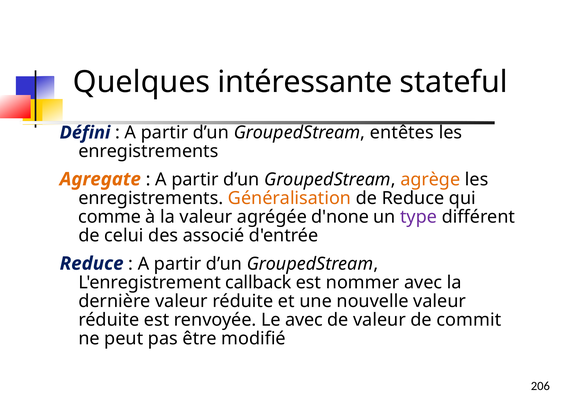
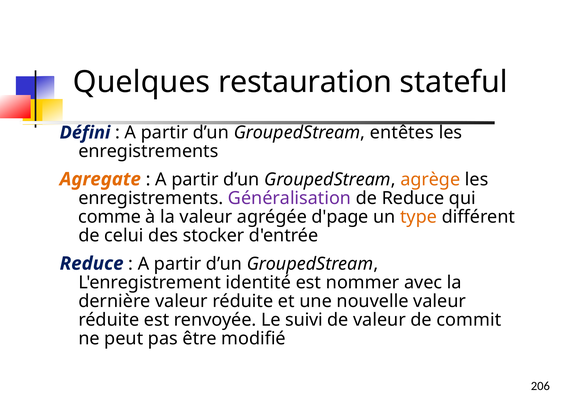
intéressante: intéressante -> restauration
Généralisation colour: orange -> purple
d'none: d'none -> d'page
type colour: purple -> orange
associé: associé -> stocker
callback: callback -> identité
Le avec: avec -> suivi
